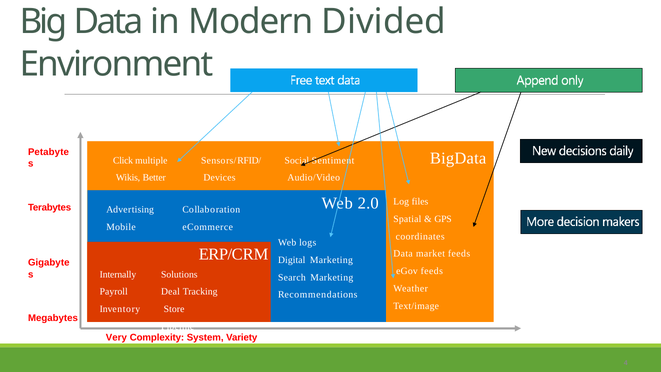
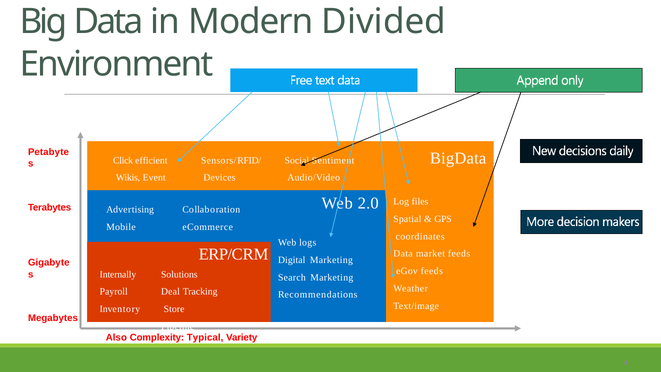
multiple: multiple -> efficient
Better: Better -> Event
Very: Very -> Also
System: System -> Typical
